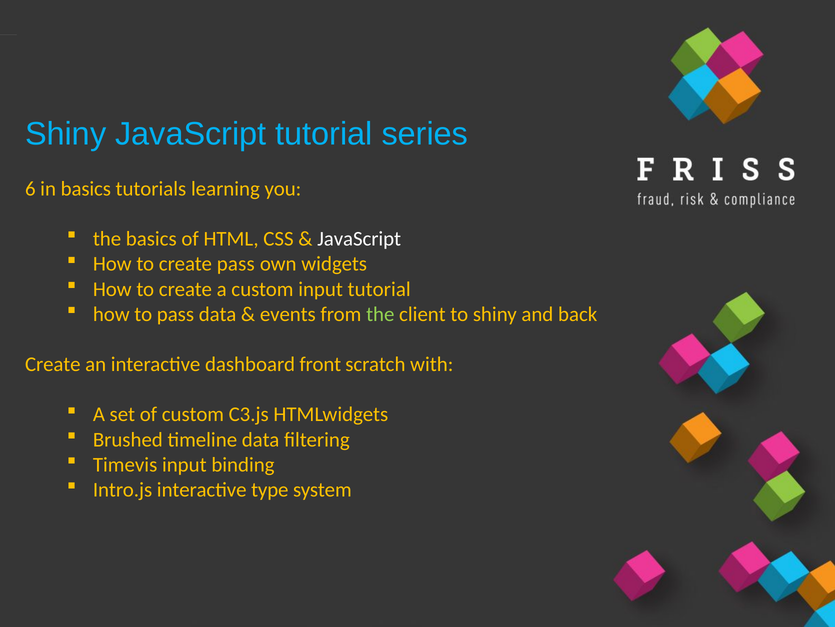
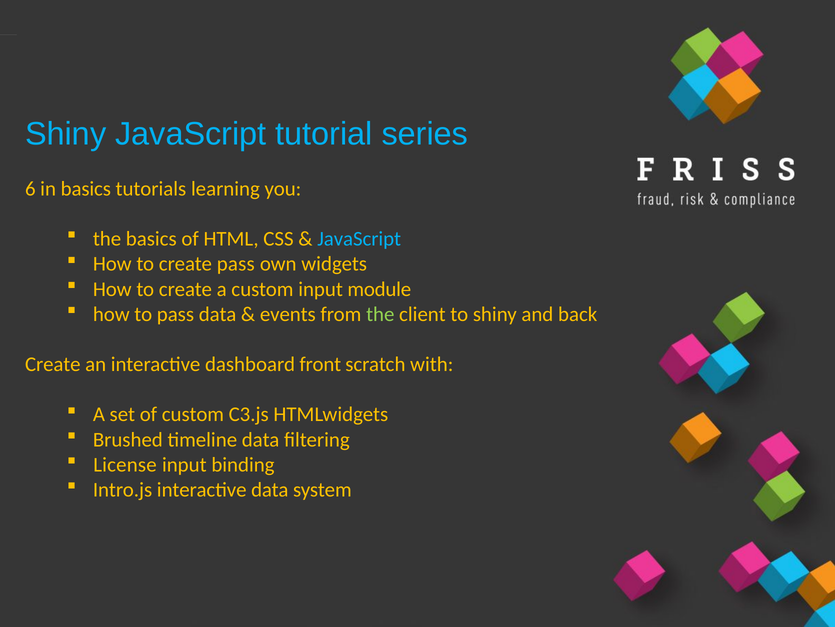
JavaScript at (359, 239) colour: white -> light blue
input tutorial: tutorial -> module
Timevis: Timevis -> License
interactive type: type -> data
